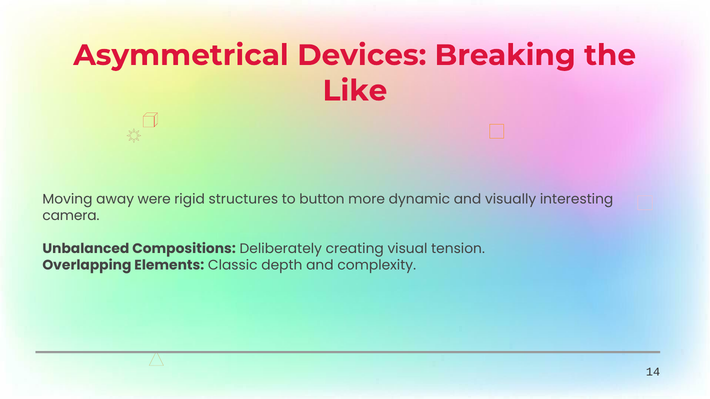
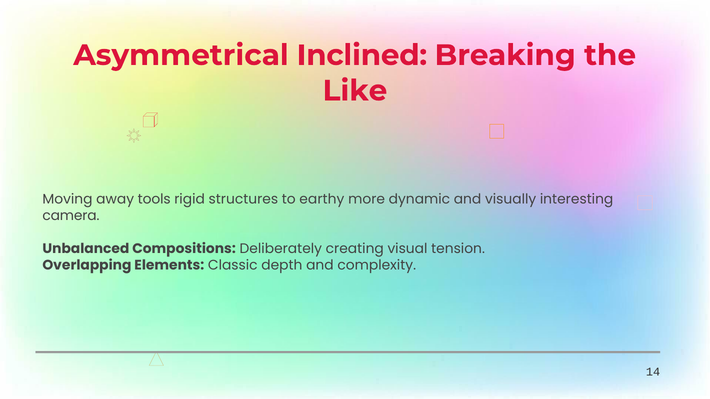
Devices: Devices -> Inclined
were: were -> tools
button: button -> earthy
